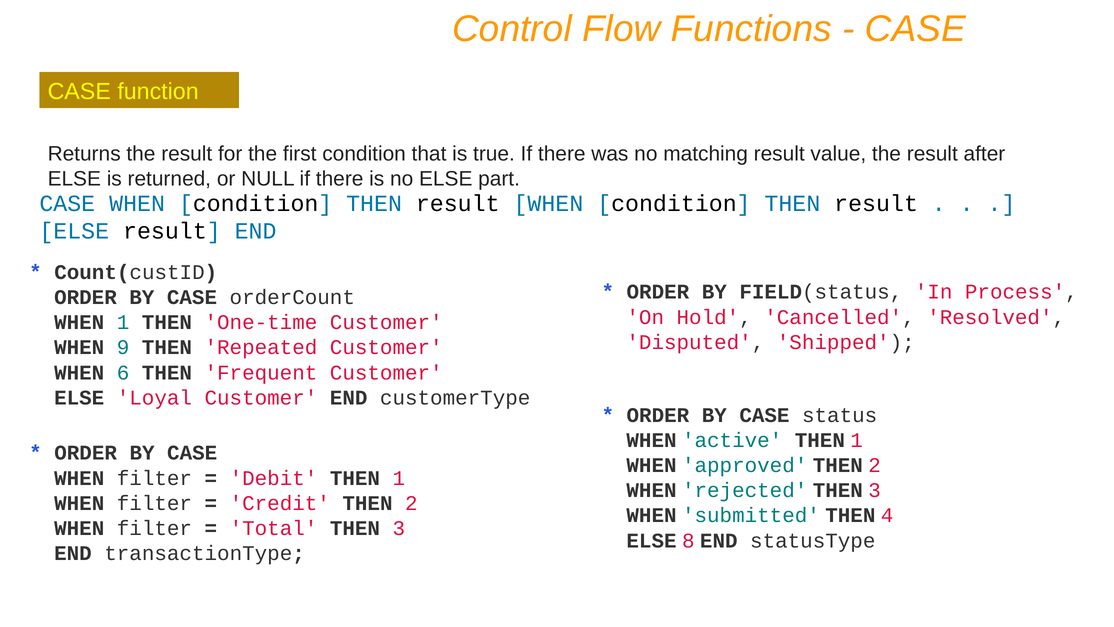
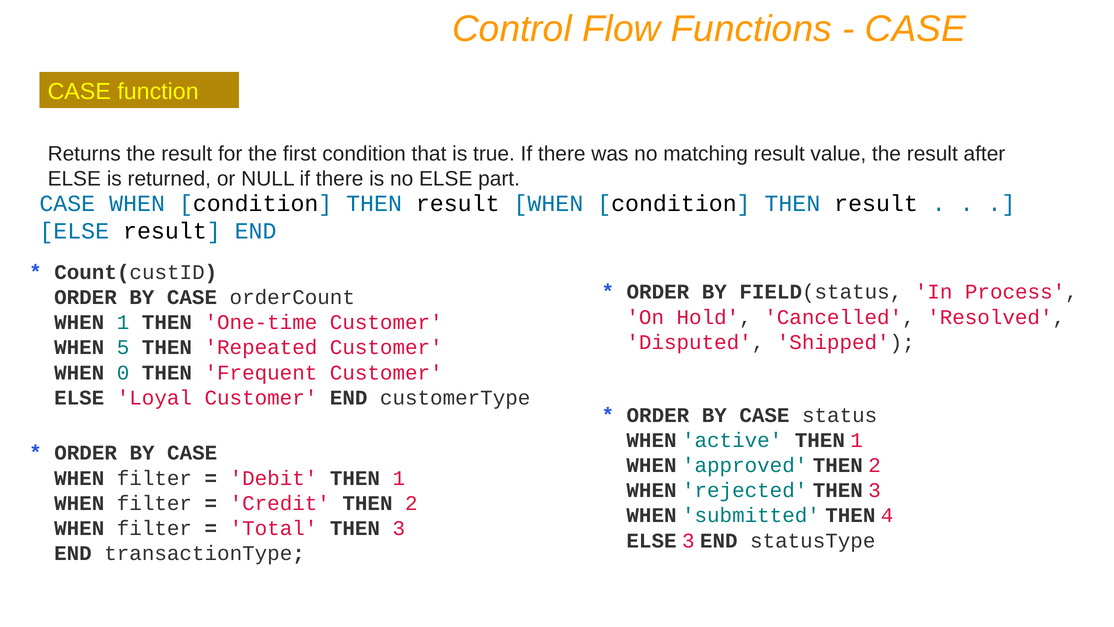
9: 9 -> 5
6: 6 -> 0
ELSE 8: 8 -> 3
